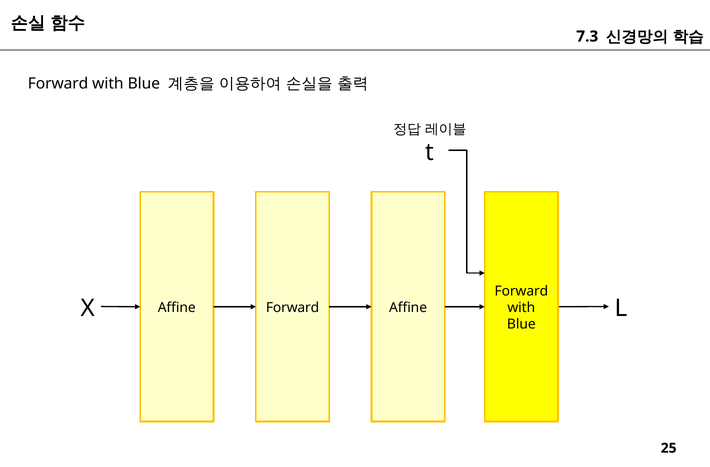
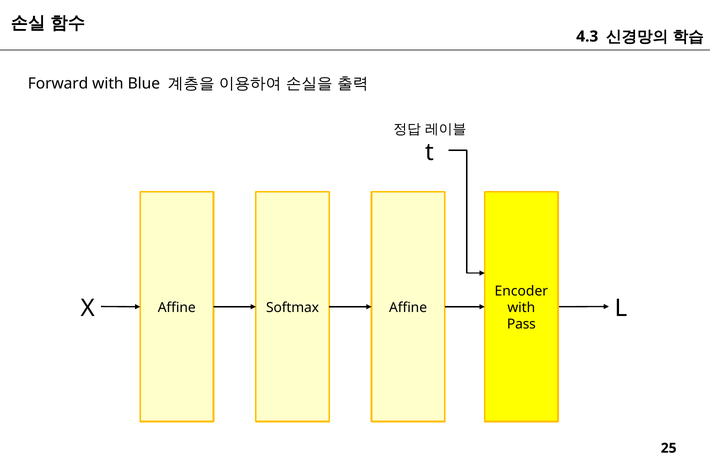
7.3: 7.3 -> 4.3
Forward at (521, 291): Forward -> Encoder
Affine Forward: Forward -> Softmax
Blue at (521, 324): Blue -> Pass
